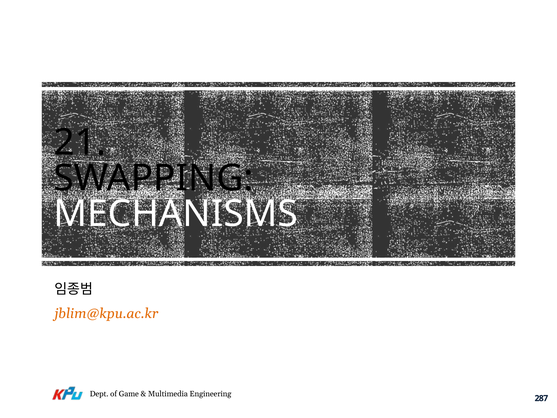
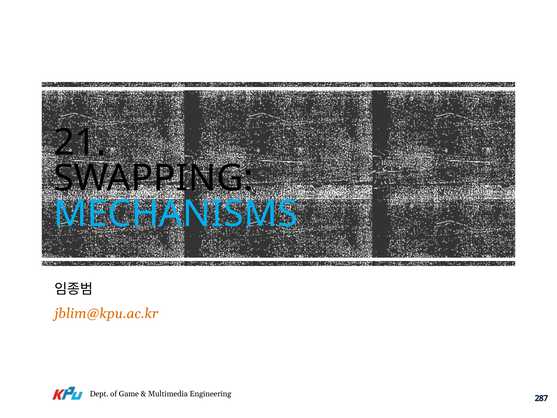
MECHANISMS colour: white -> light blue
